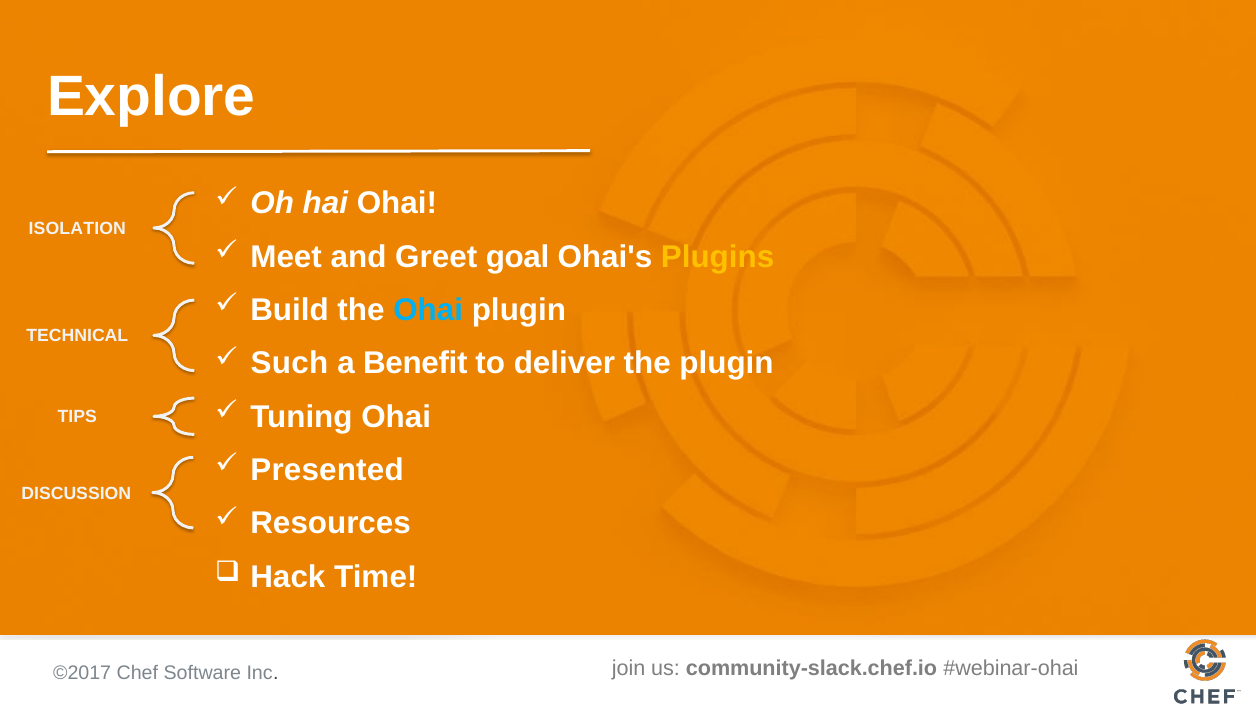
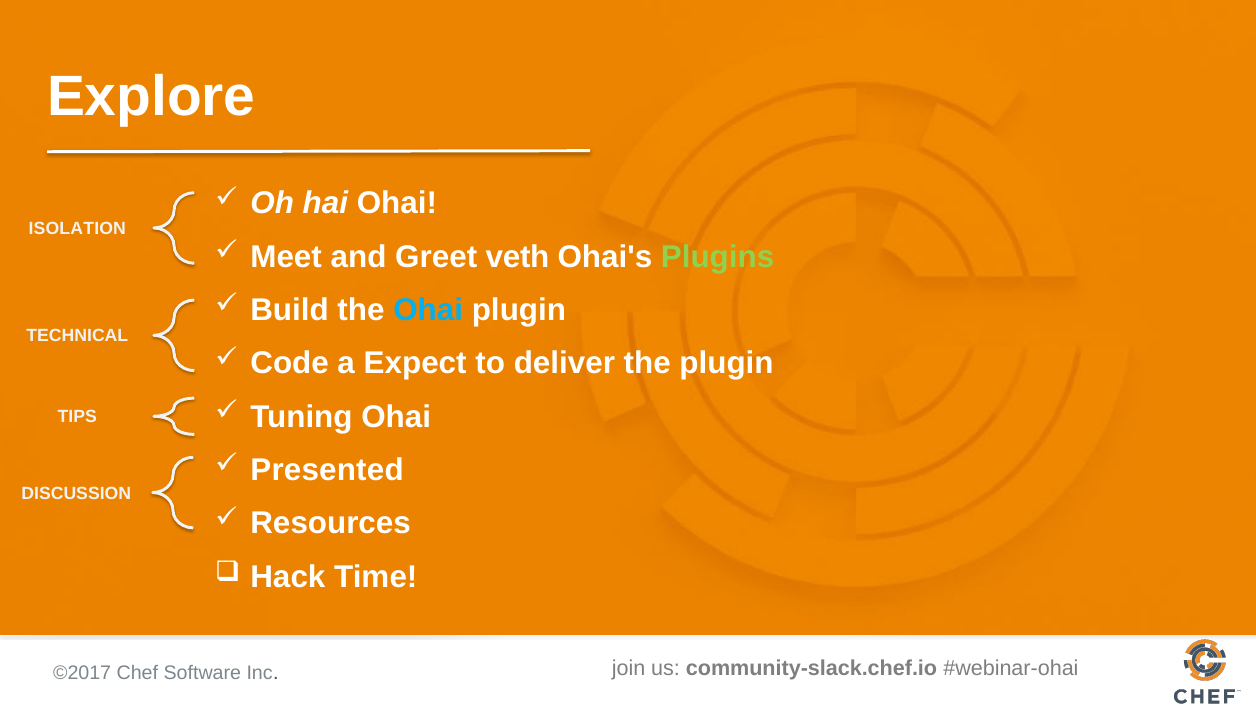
goal: goal -> veth
Plugins colour: yellow -> light green
Such: Such -> Code
Benefit: Benefit -> Expect
